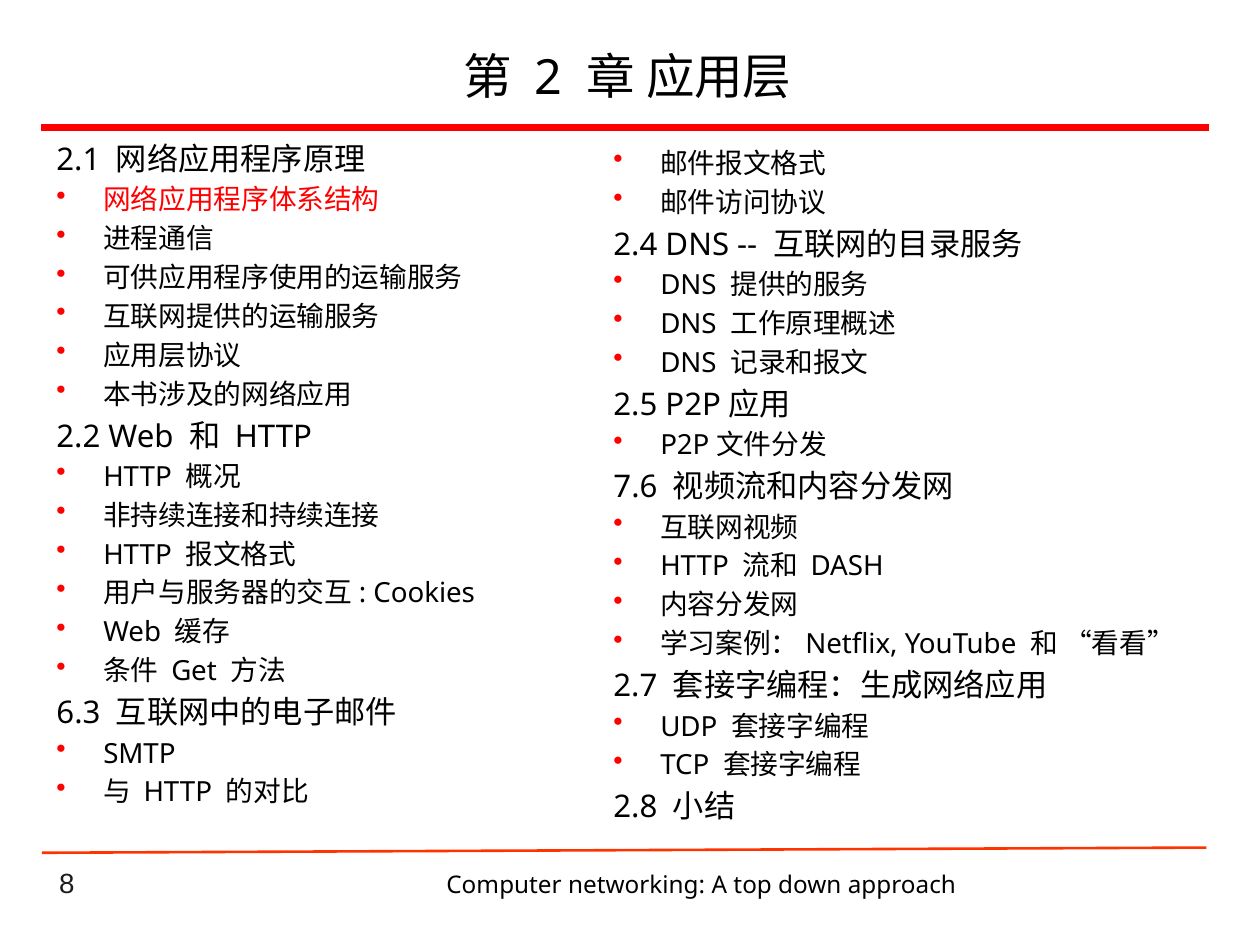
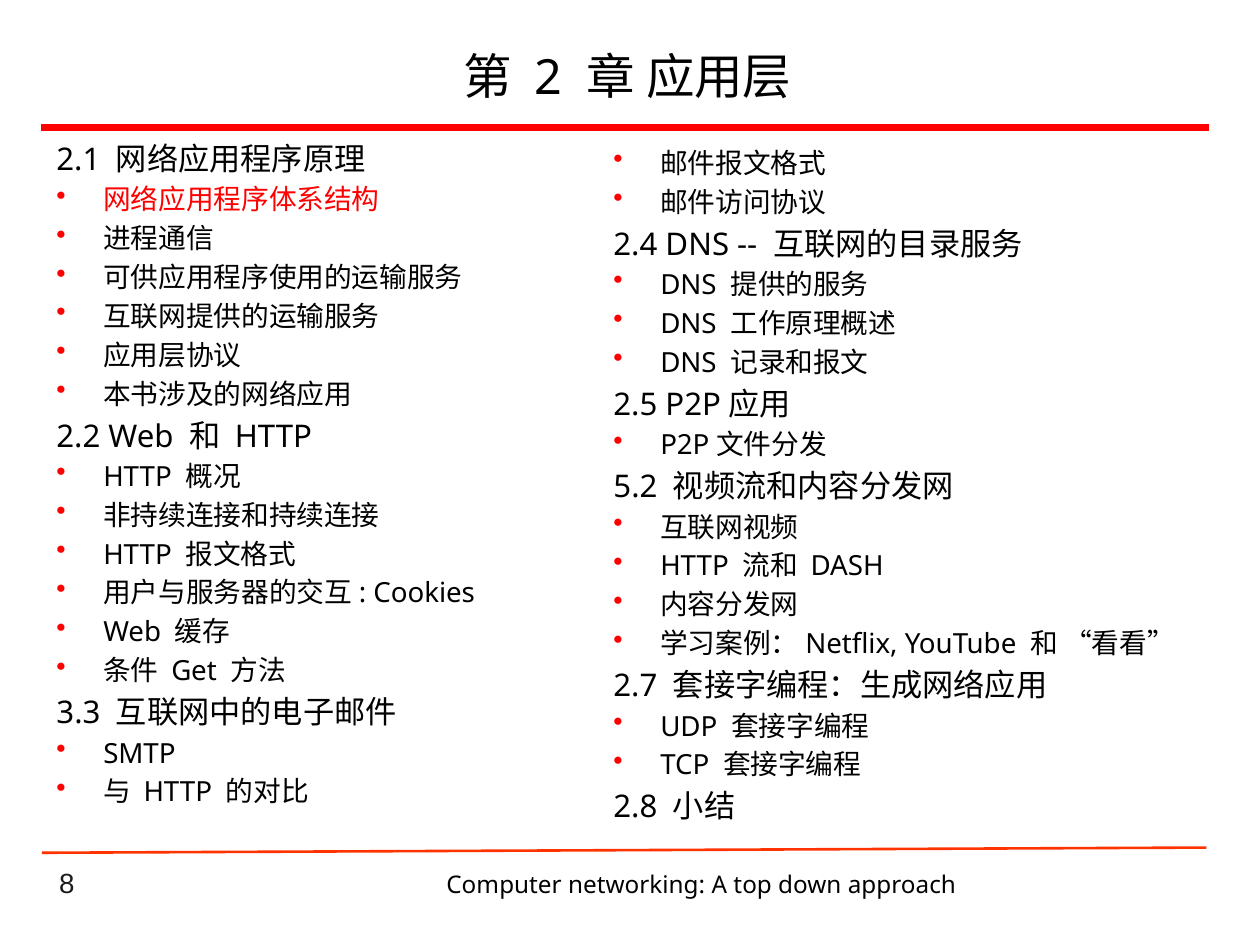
7.6: 7.6 -> 5.2
6.3: 6.3 -> 3.3
